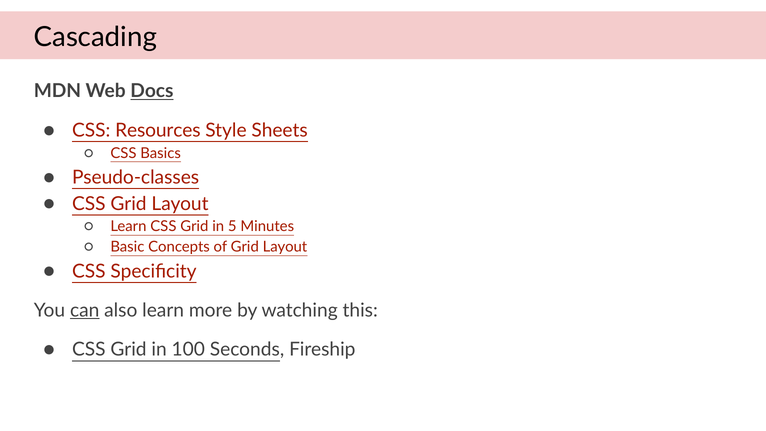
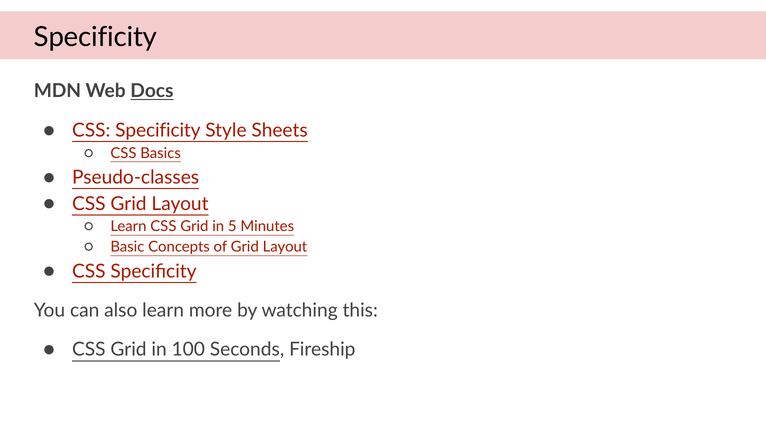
Cascading at (95, 37): Cascading -> Specificity
Resources at (158, 130): Resources -> Specificity
can underline: present -> none
